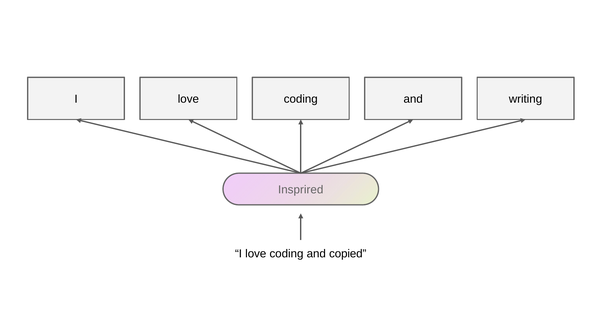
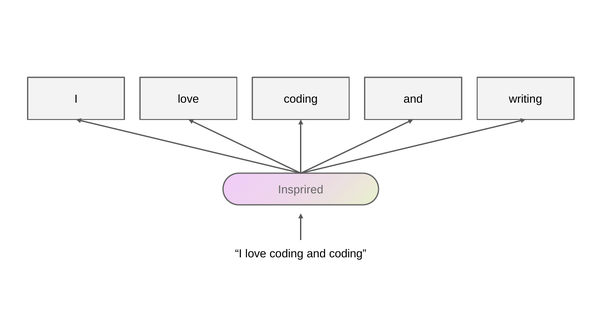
and copied: copied -> coding
